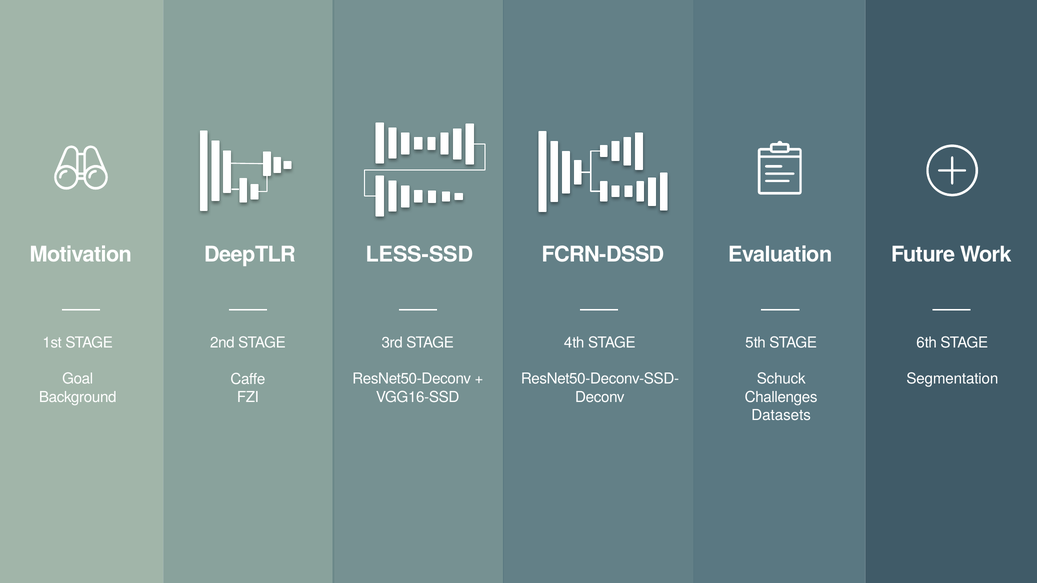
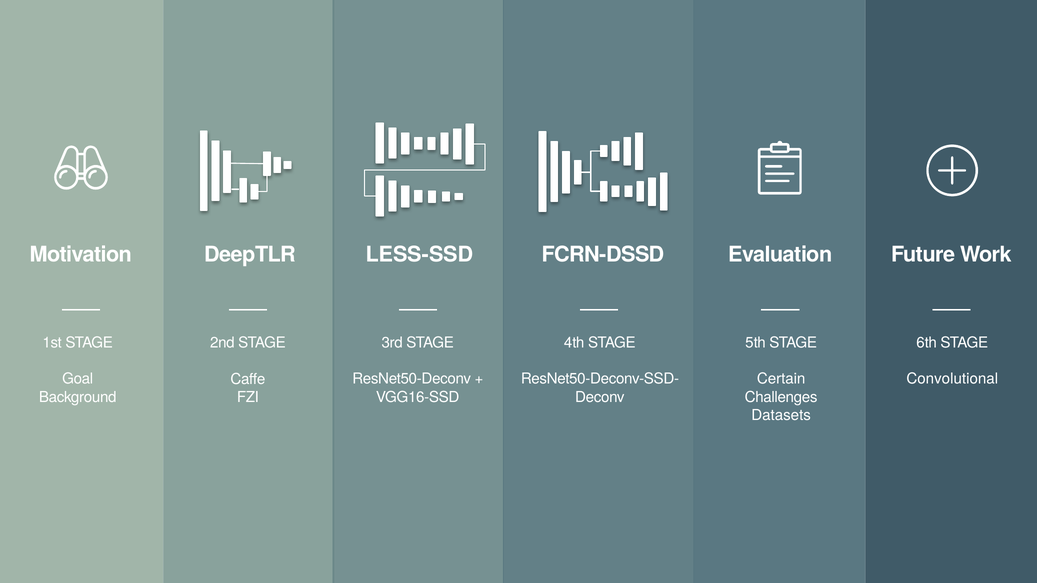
Schuck: Schuck -> Certain
Segmentation: Segmentation -> Convolutional
